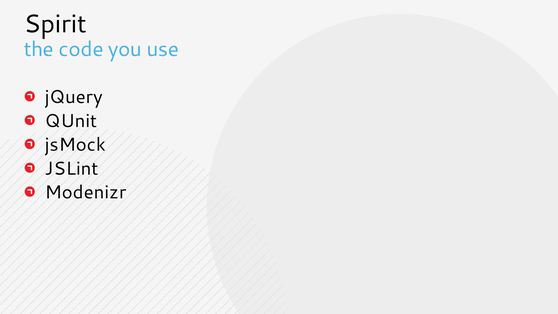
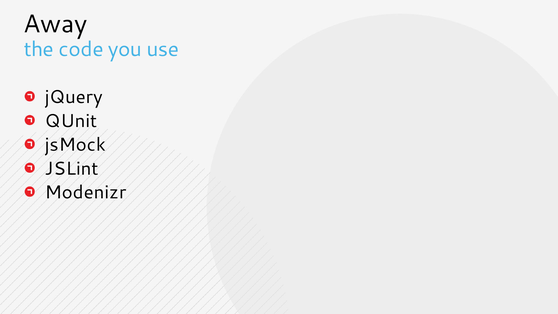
Spirit: Spirit -> Away
